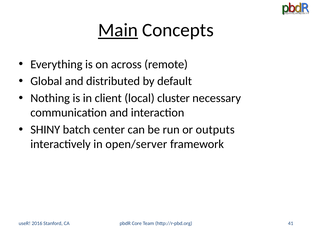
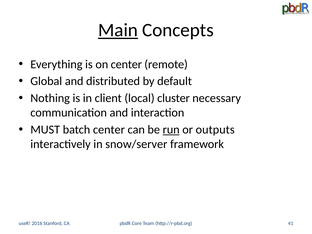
on across: across -> center
SHINY: SHINY -> MUST
run underline: none -> present
open/server: open/server -> snow/server
